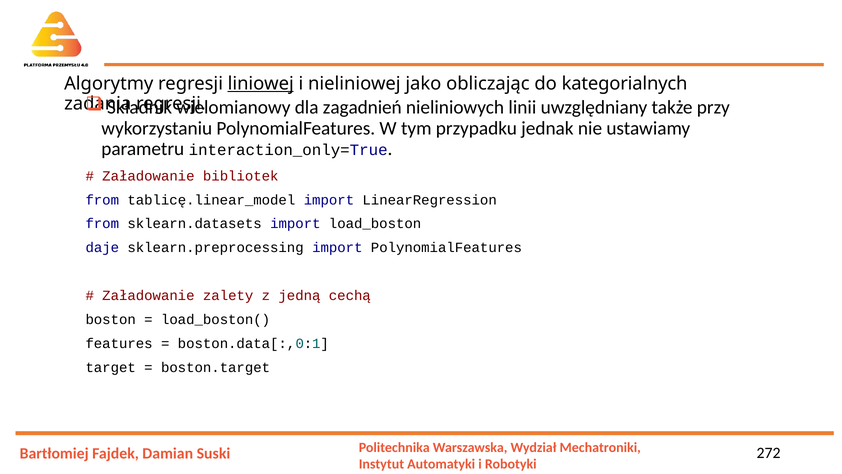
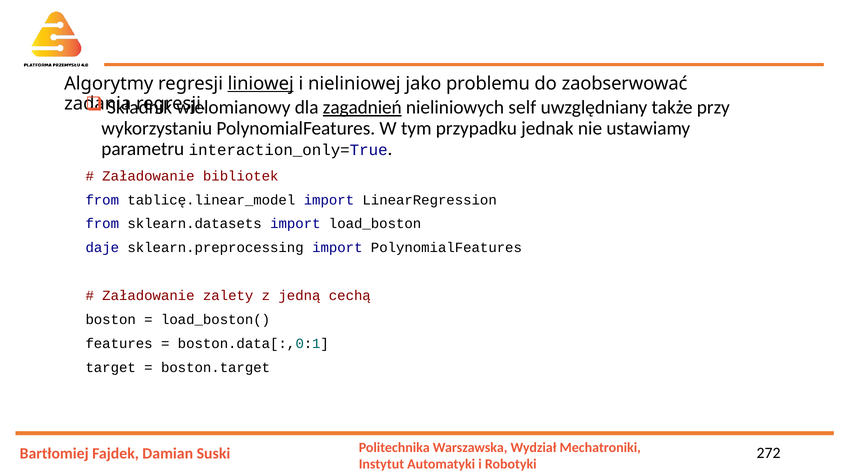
obliczając: obliczając -> problemu
kategorialnych: kategorialnych -> zaobserwować
zagadnień underline: none -> present
linii: linii -> self
